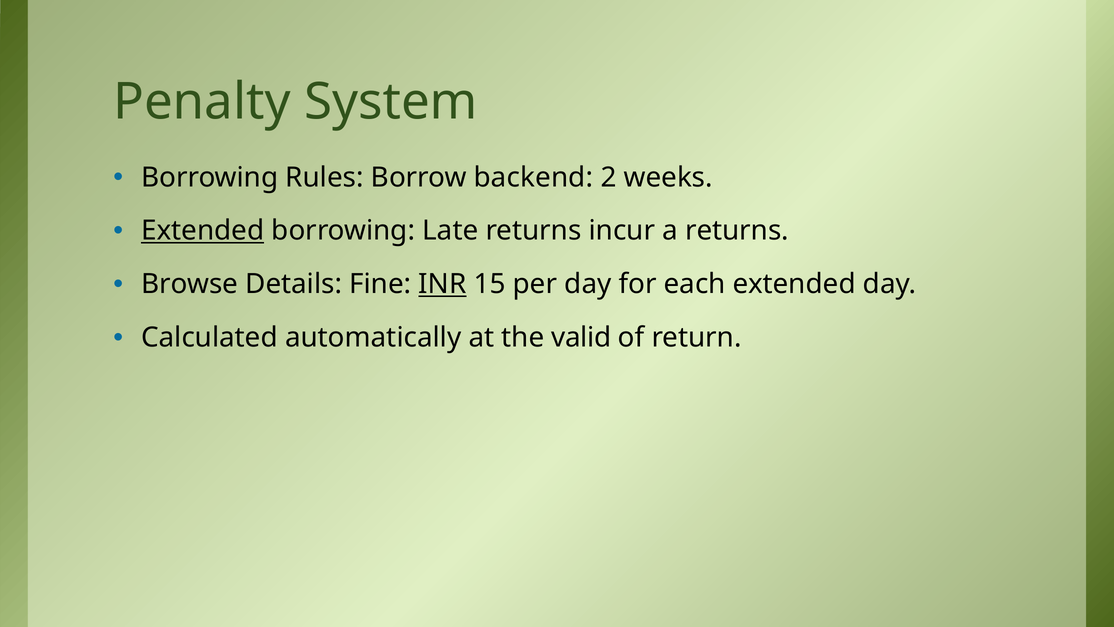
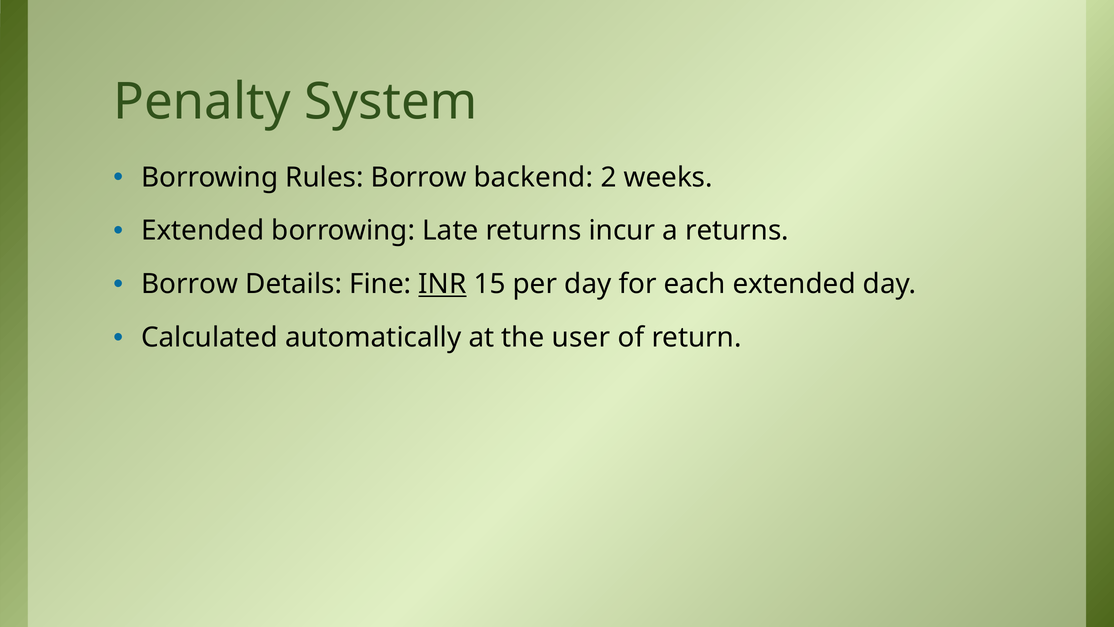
Extended at (203, 231) underline: present -> none
Browse at (190, 284): Browse -> Borrow
valid: valid -> user
